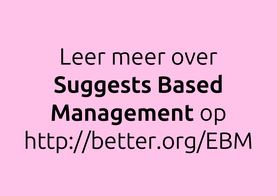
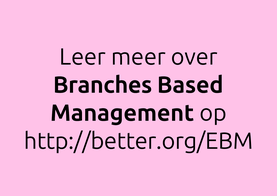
Suggests: Suggests -> Branches
